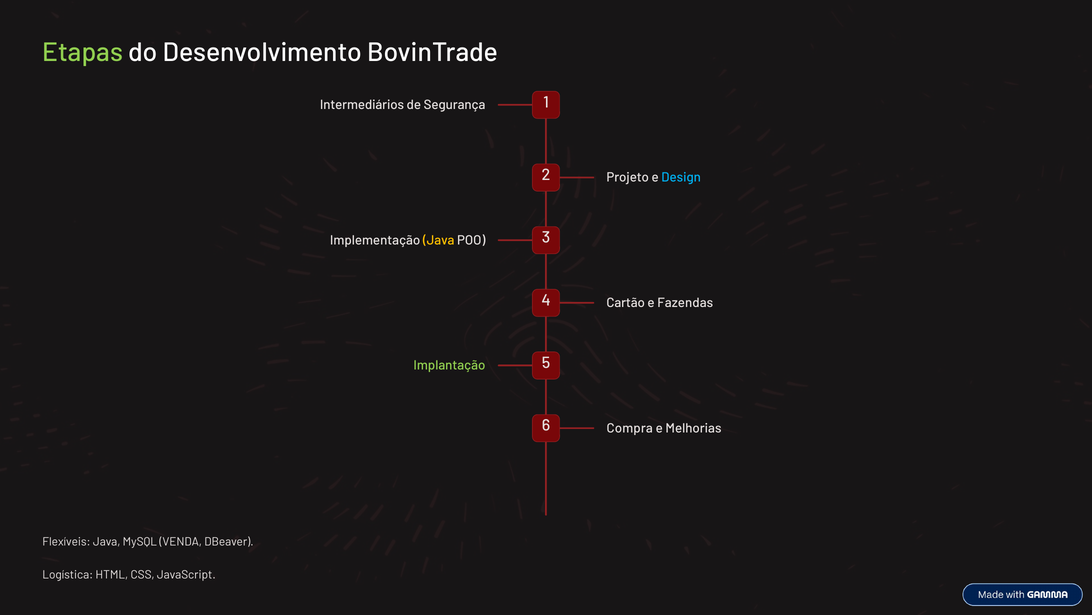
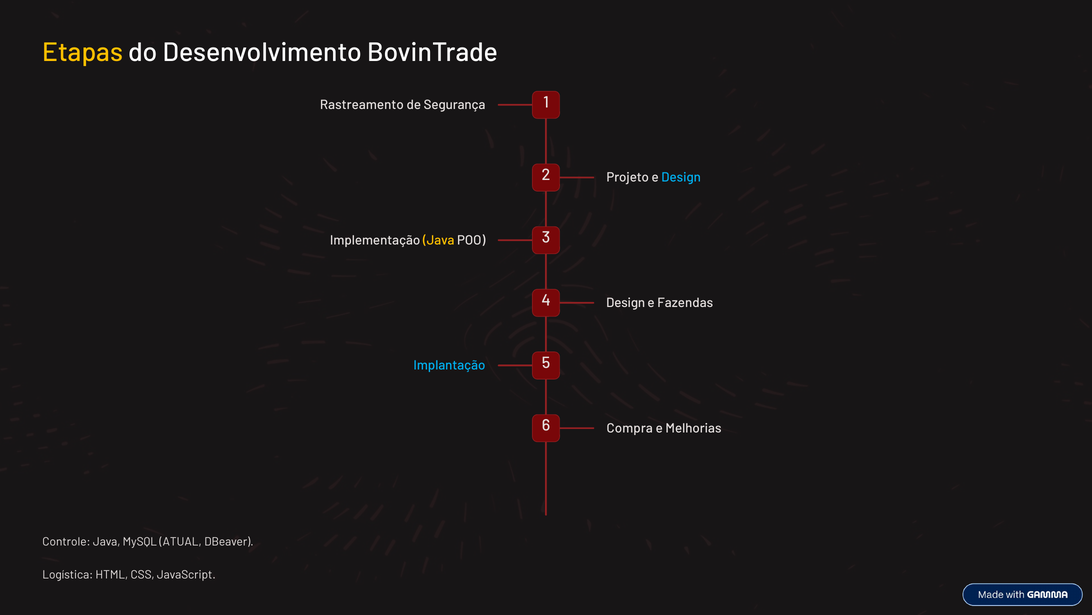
Etapas colour: light green -> yellow
Intermediários: Intermediários -> Rastreamento
4 Cartão: Cartão -> Design
Implantação colour: light green -> light blue
Flexíveis: Flexíveis -> Controle
VENDA: VENDA -> ATUAL
